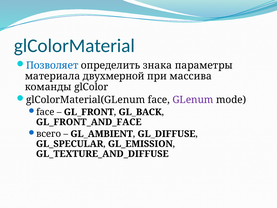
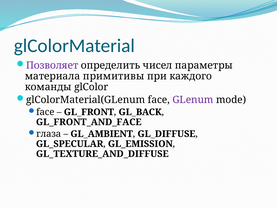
Позволяет colour: blue -> purple
знака: знака -> чисел
двухмерной: двухмерной -> примитивы
массива: массива -> каждого
всего: всего -> глаза
